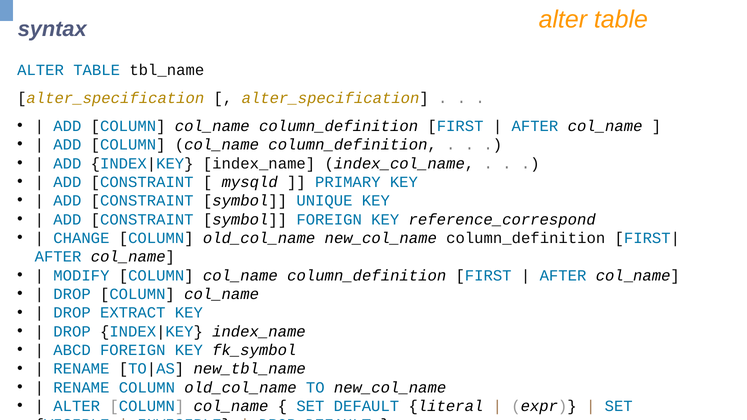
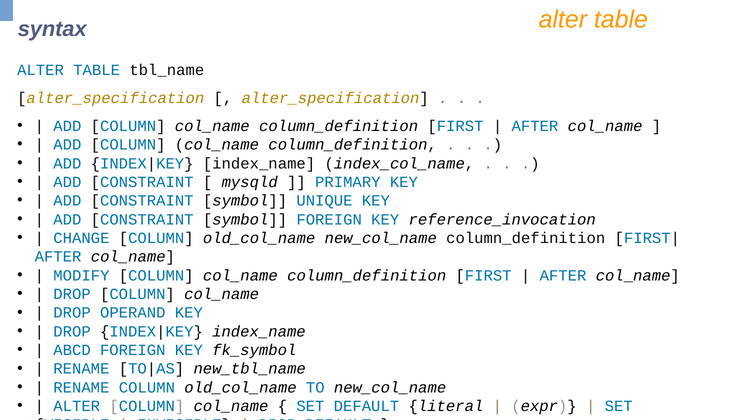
reference_correspond: reference_correspond -> reference_invocation
EXTRACT: EXTRACT -> OPERAND
